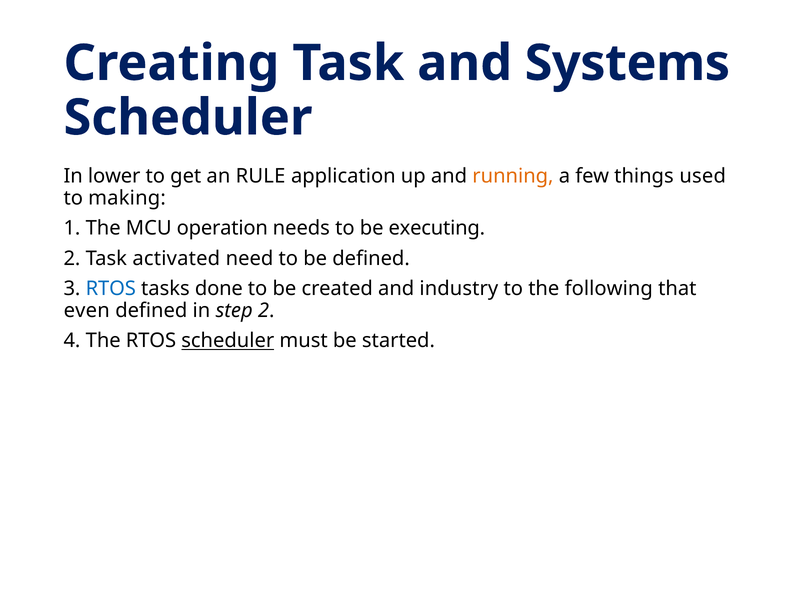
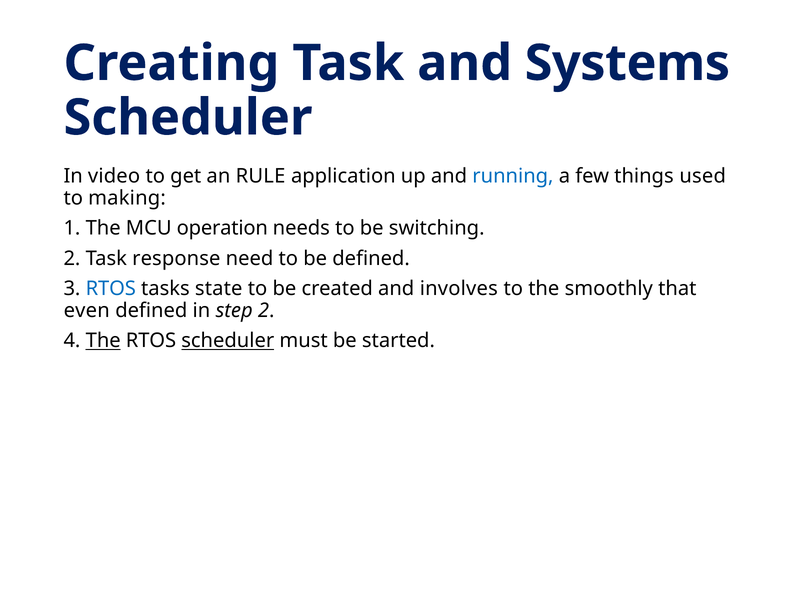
lower: lower -> video
running colour: orange -> blue
executing: executing -> switching
activated: activated -> response
done: done -> state
industry: industry -> involves
following: following -> smoothly
The at (103, 340) underline: none -> present
